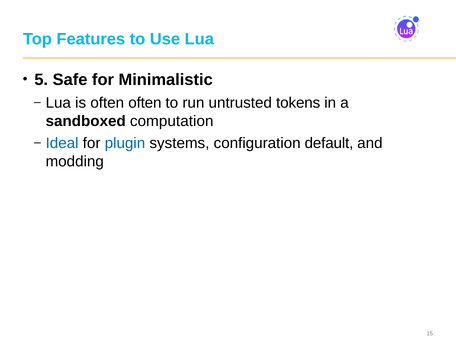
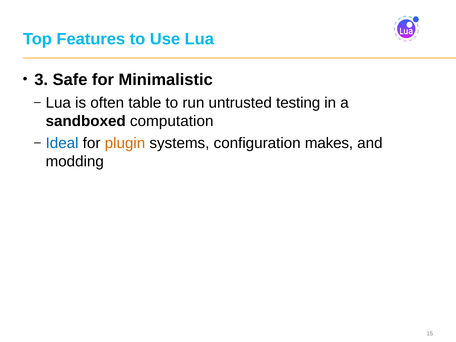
5: 5 -> 3
often often: often -> table
tokens: tokens -> testing
plugin colour: blue -> orange
default: default -> makes
